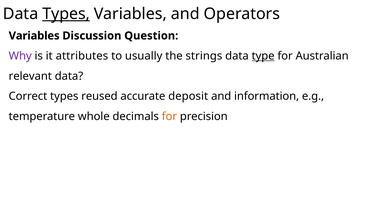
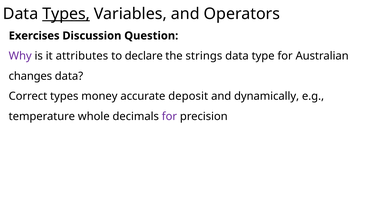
Variables at (34, 36): Variables -> Exercises
usually: usually -> declare
type underline: present -> none
relevant: relevant -> changes
reused: reused -> money
information: information -> dynamically
for at (169, 116) colour: orange -> purple
